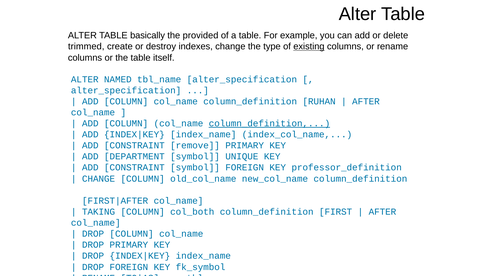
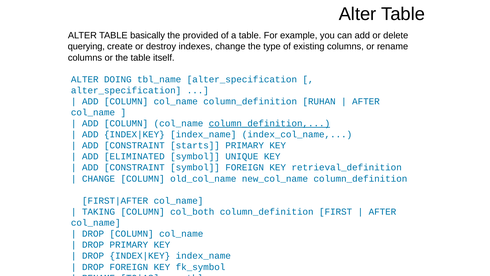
trimmed: trimmed -> querying
existing underline: present -> none
NAMED: NAMED -> DOING
remove: remove -> starts
DEPARTMENT: DEPARTMENT -> ELIMINATED
professor_definition: professor_definition -> retrieval_definition
